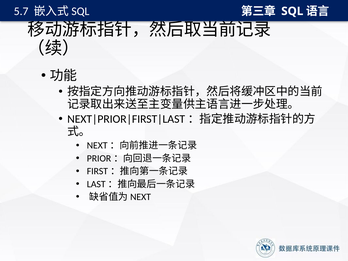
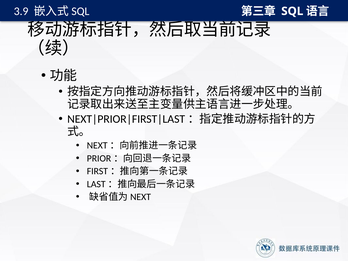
5.7: 5.7 -> 3.9
